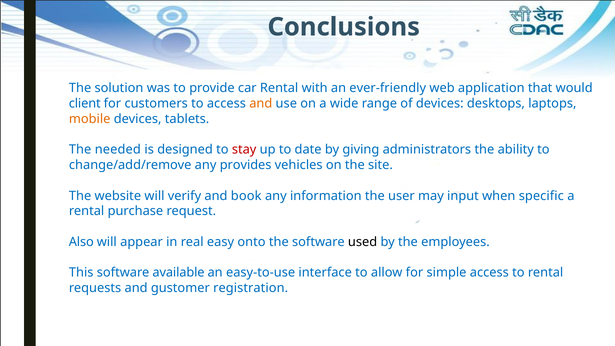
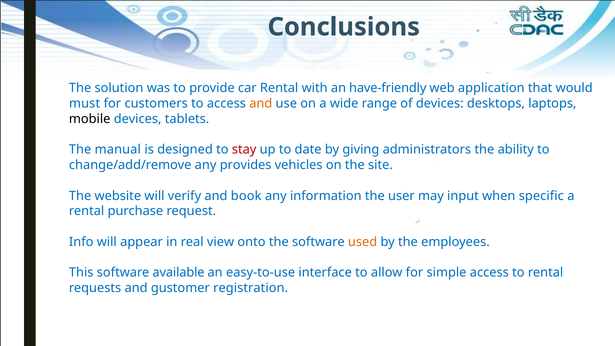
ever-friendly: ever-friendly -> have-friendly
client: client -> must
mobile colour: orange -> black
needed: needed -> manual
Also: Also -> Info
easy: easy -> view
used colour: black -> orange
